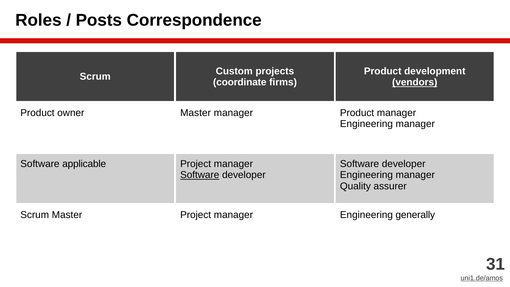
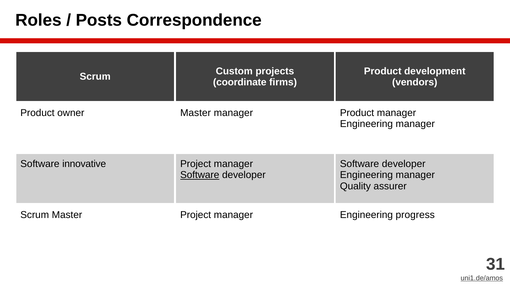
vendors underline: present -> none
applicable: applicable -> innovative
generally: generally -> progress
